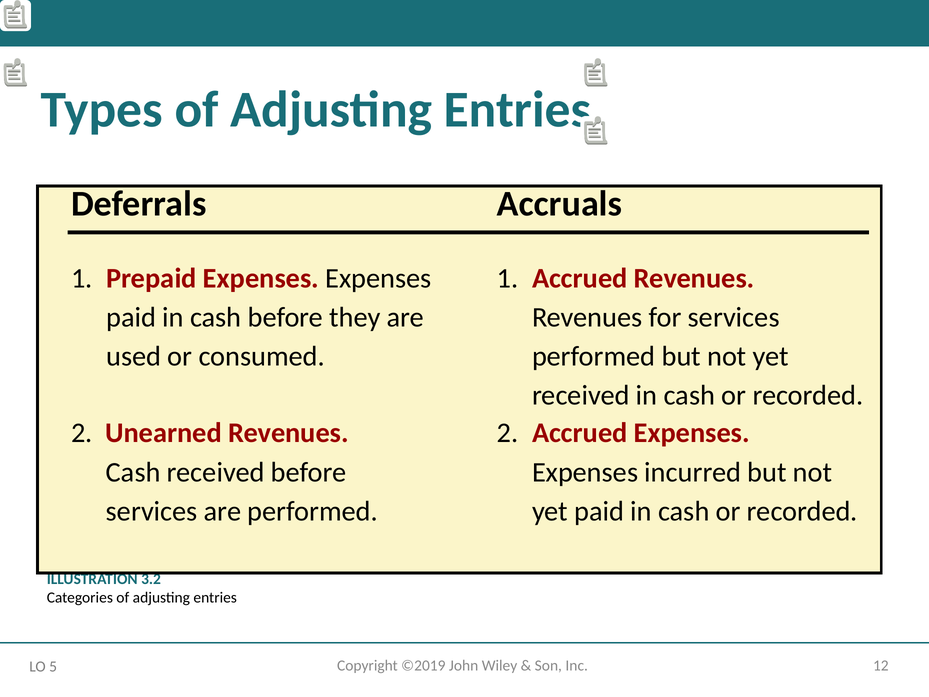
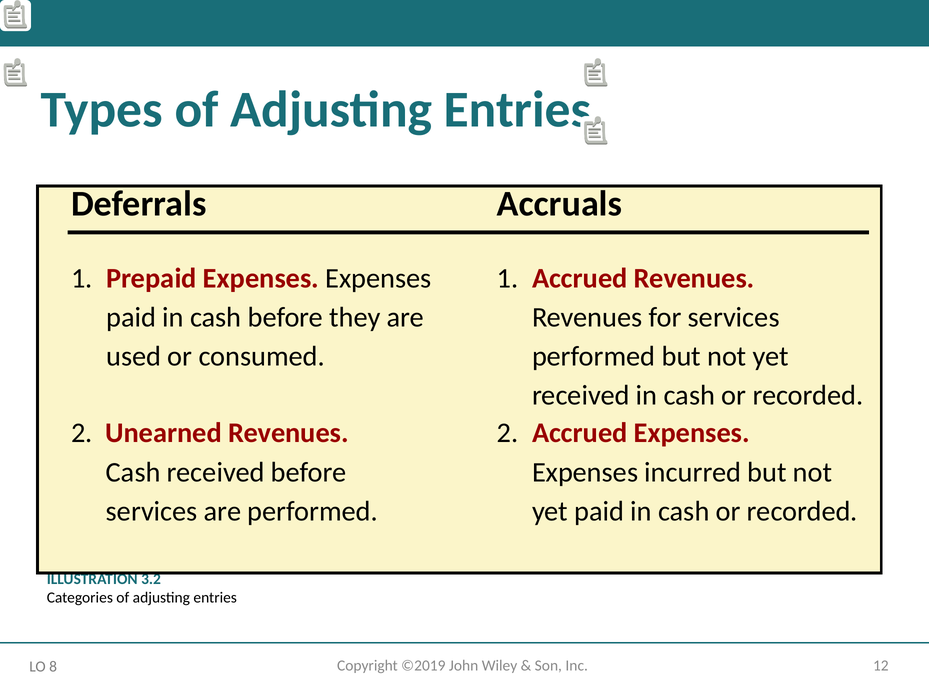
5: 5 -> 8
